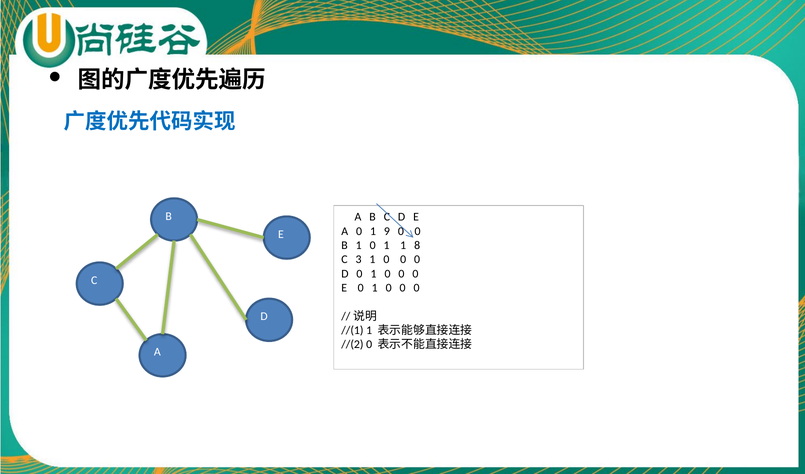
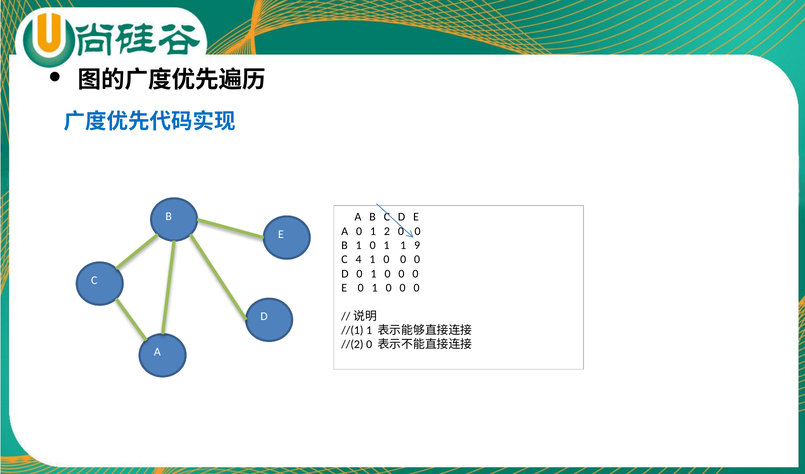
9: 9 -> 2
8: 8 -> 9
3: 3 -> 4
